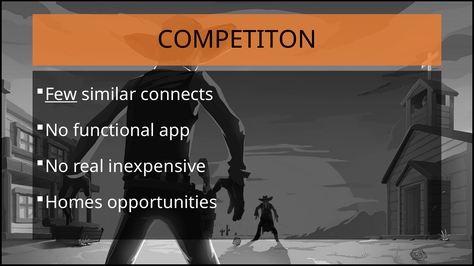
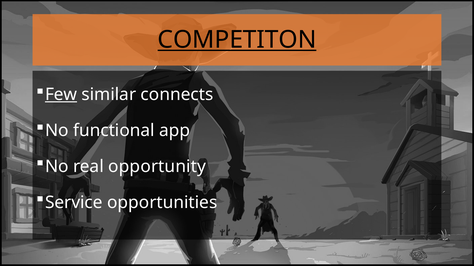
COMPETITON underline: none -> present
inexpensive: inexpensive -> opportunity
Homes: Homes -> Service
